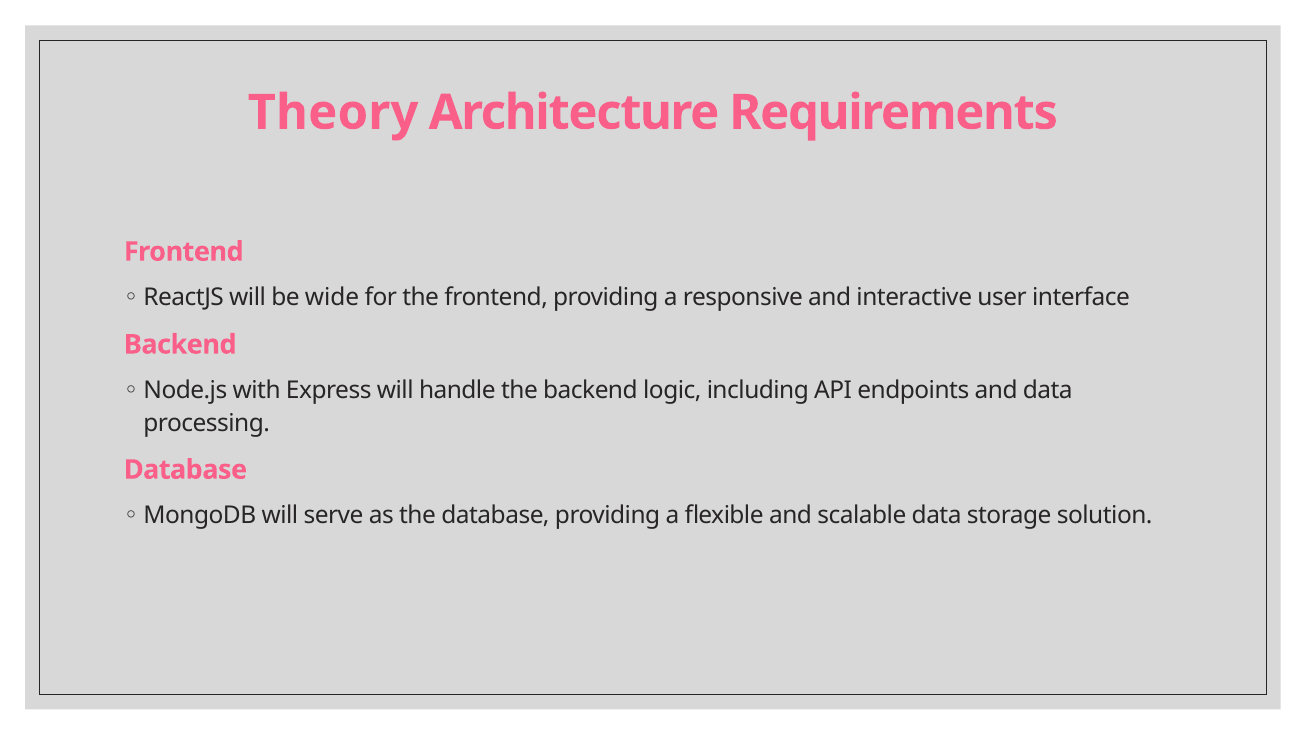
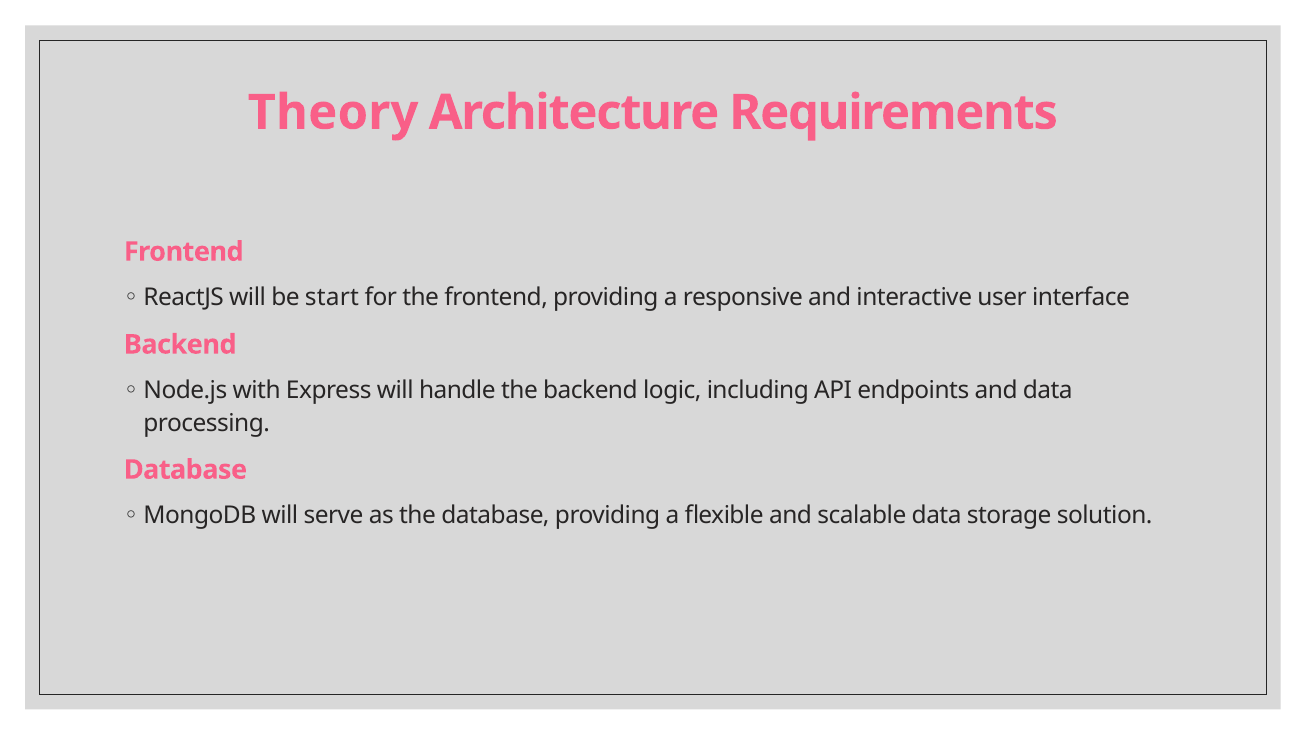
wide: wide -> start
